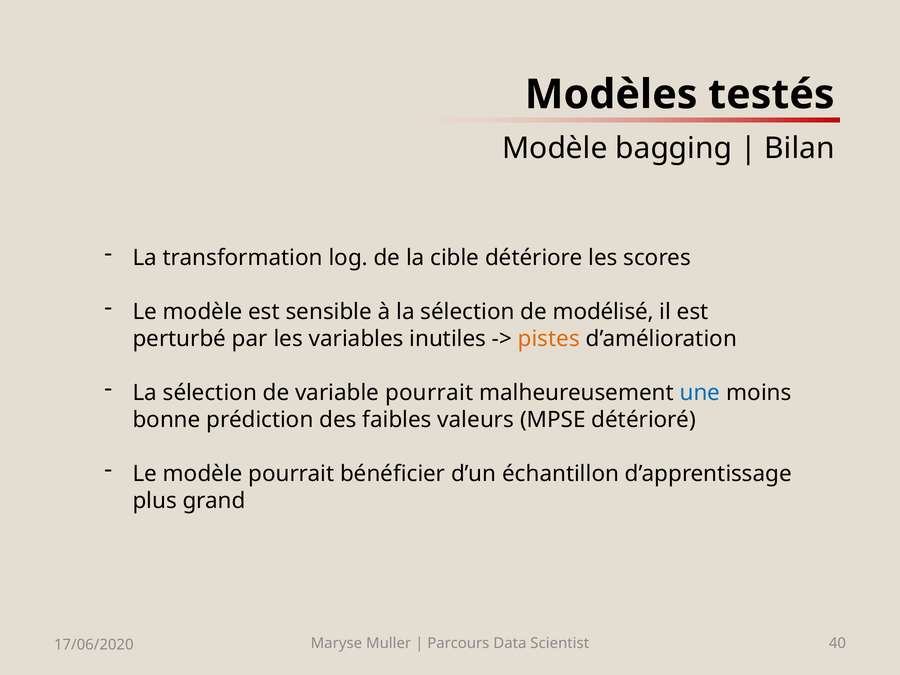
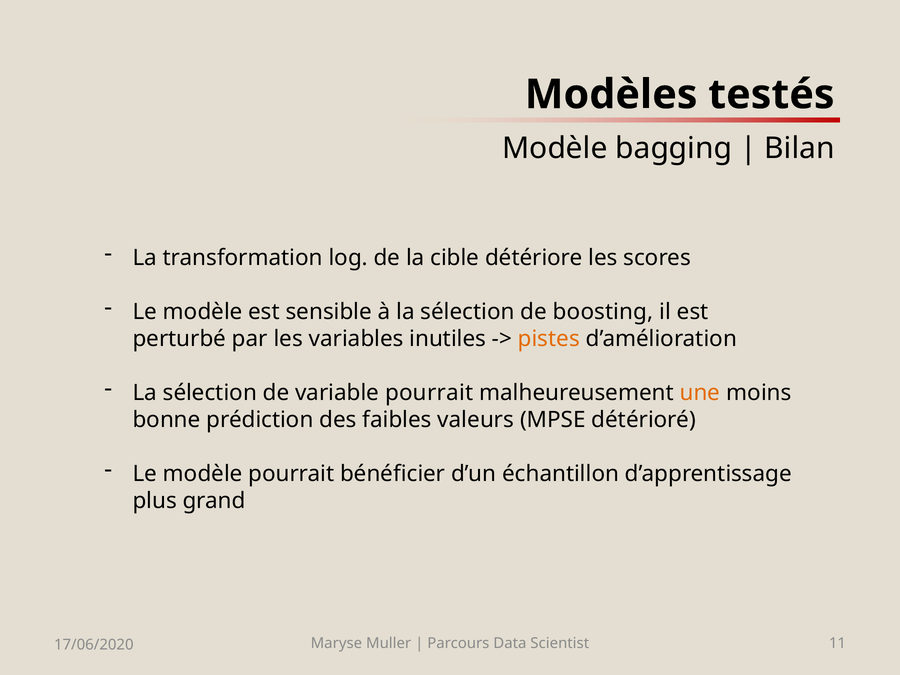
modélisé: modélisé -> boosting
une colour: blue -> orange
40: 40 -> 11
